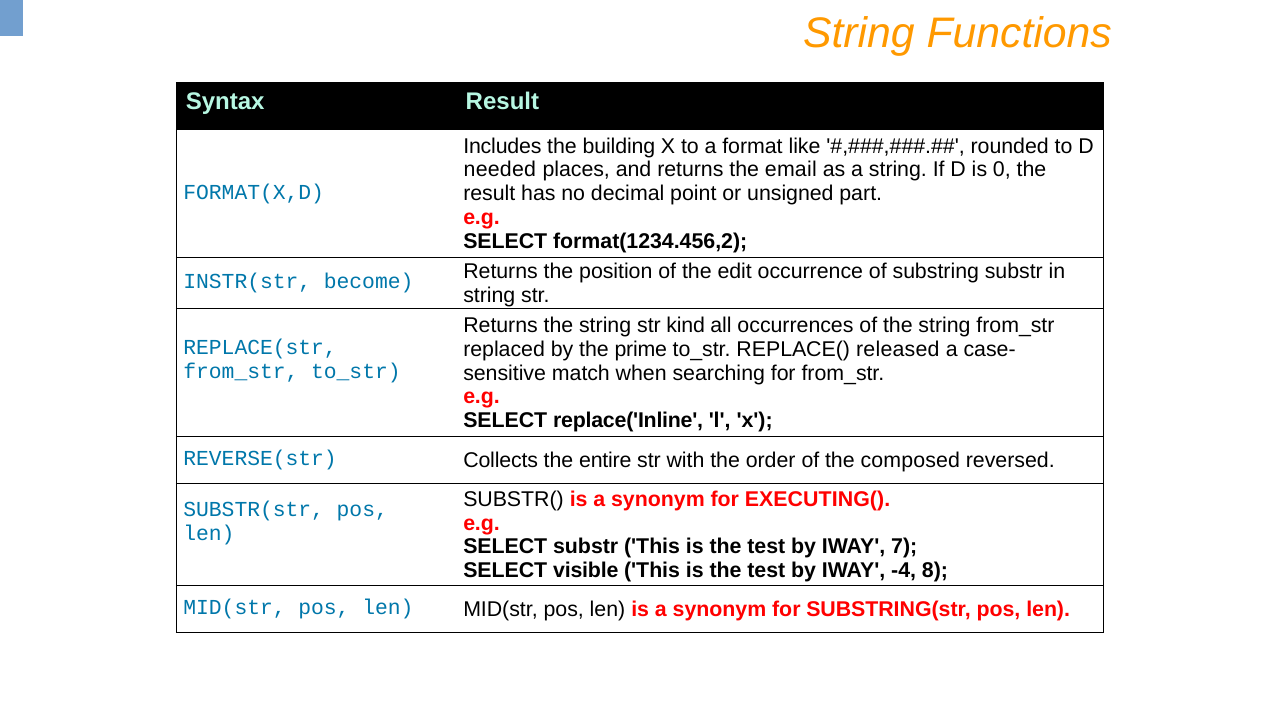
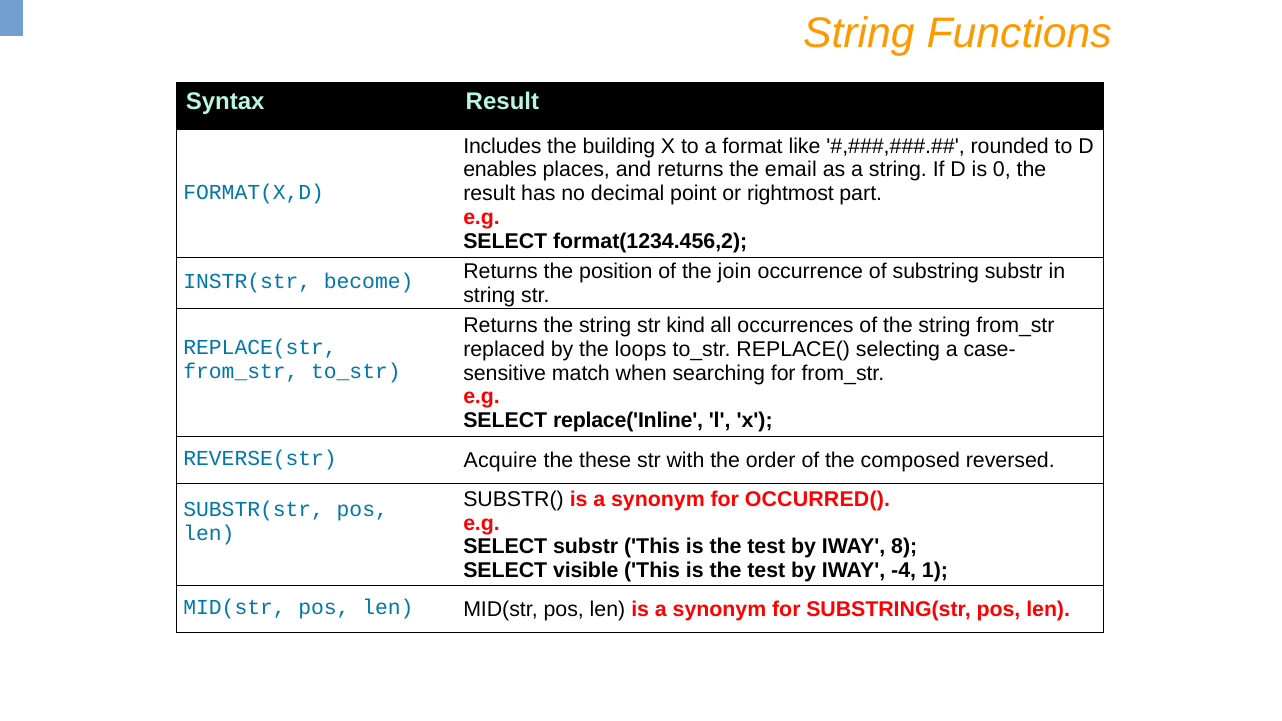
needed: needed -> enables
unsigned: unsigned -> rightmost
edit: edit -> join
prime: prime -> loops
released: released -> selecting
Collects: Collects -> Acquire
entire: entire -> these
EXECUTING(: EXECUTING( -> OCCURRED(
7: 7 -> 8
8: 8 -> 1
